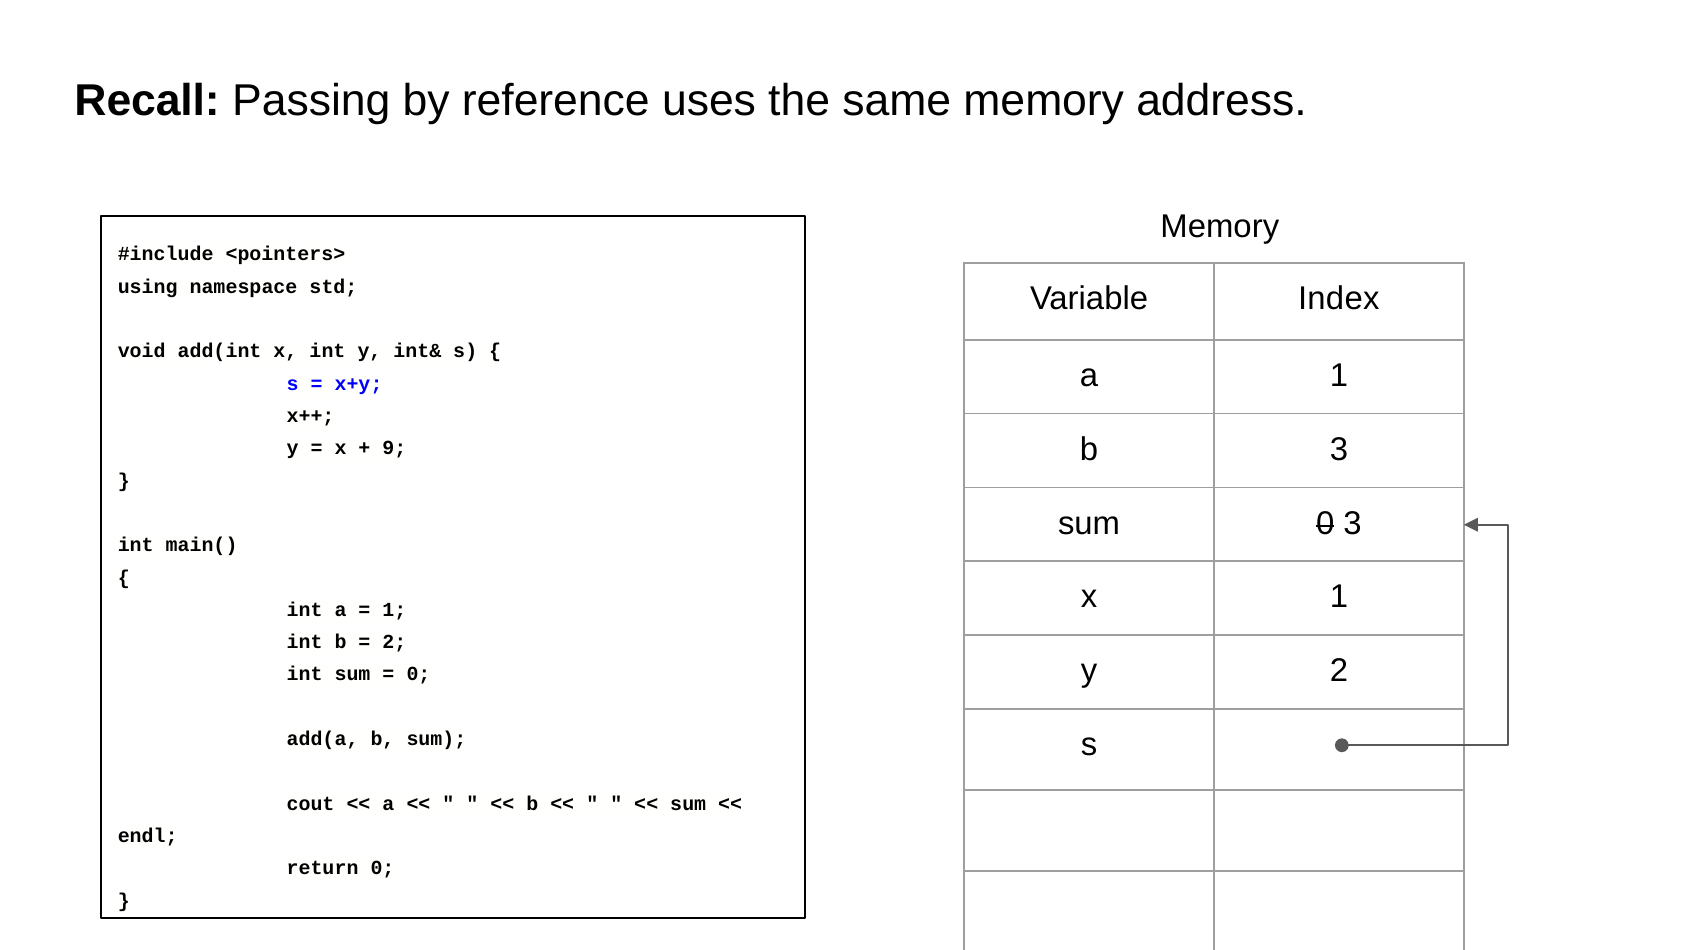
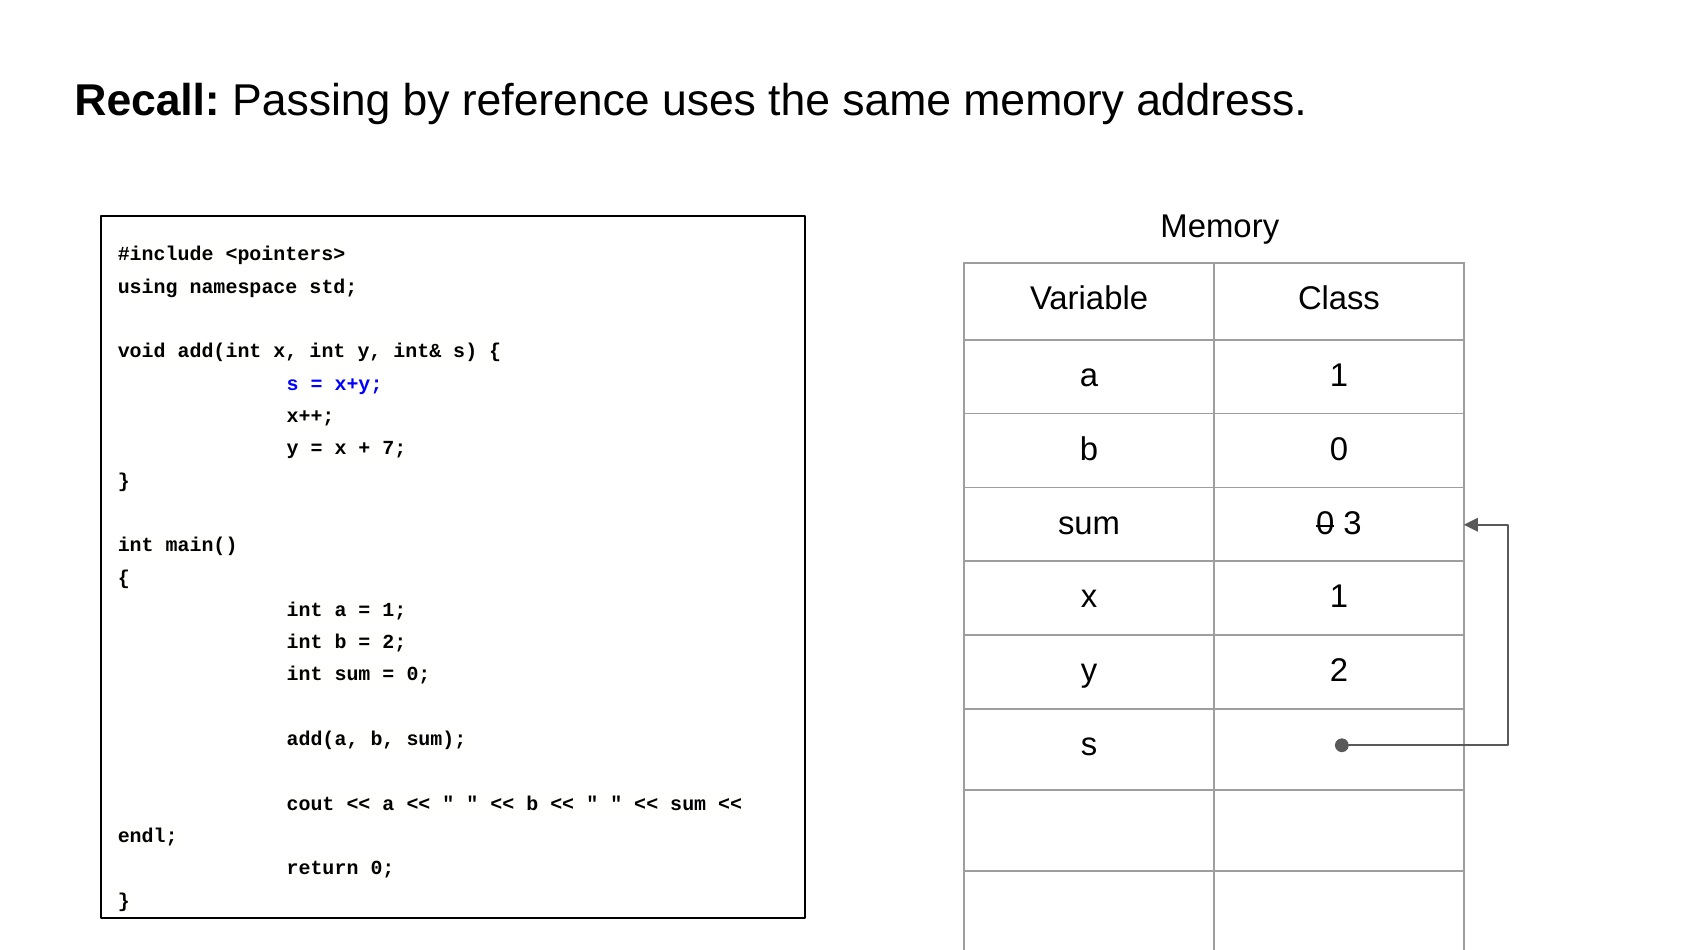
Index: Index -> Class
b 3: 3 -> 0
9: 9 -> 7
